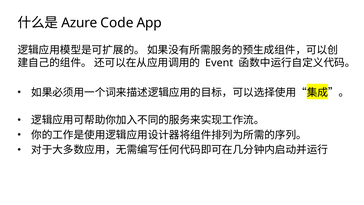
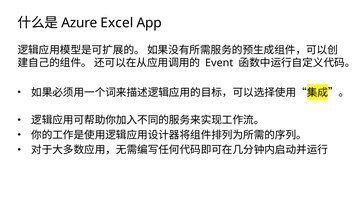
Code: Code -> Excel
